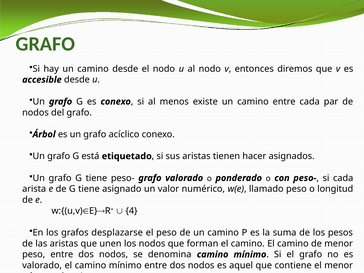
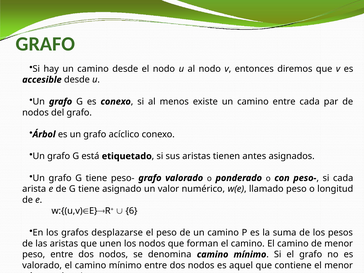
hacer: hacer -> antes
4: 4 -> 6
